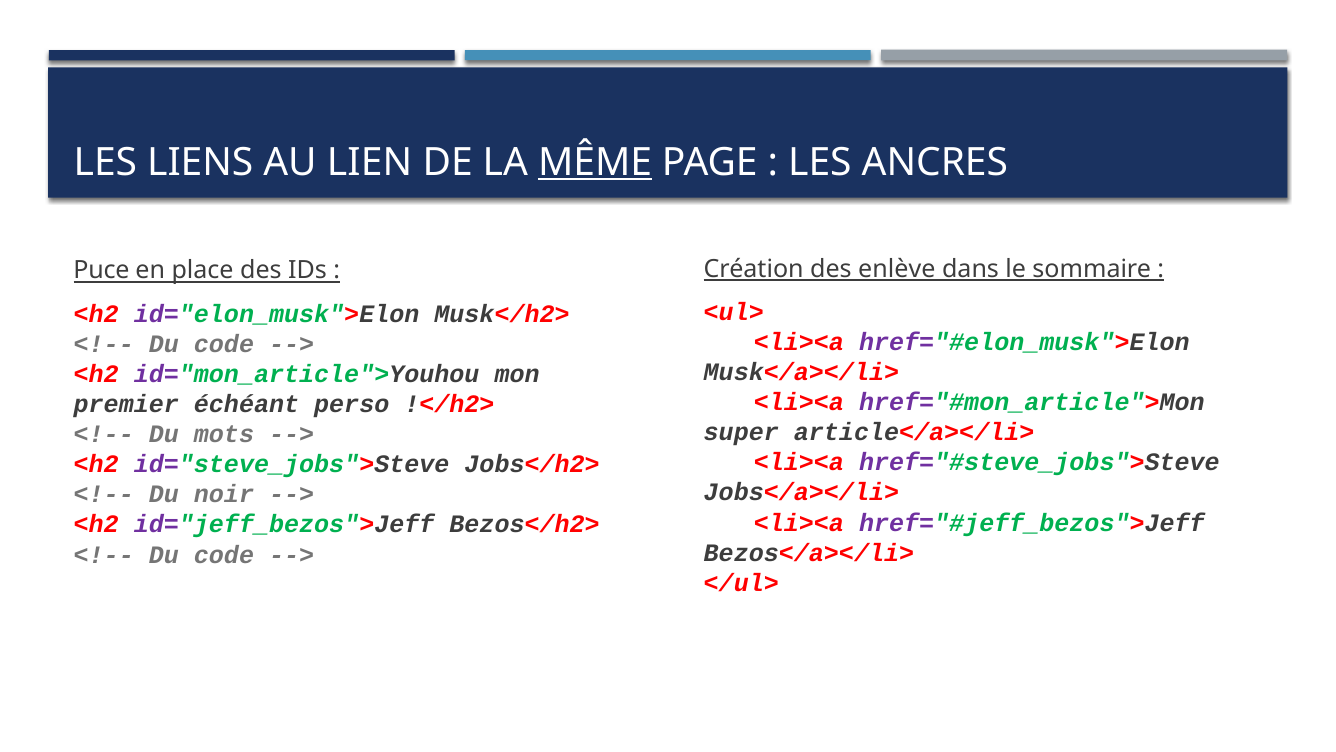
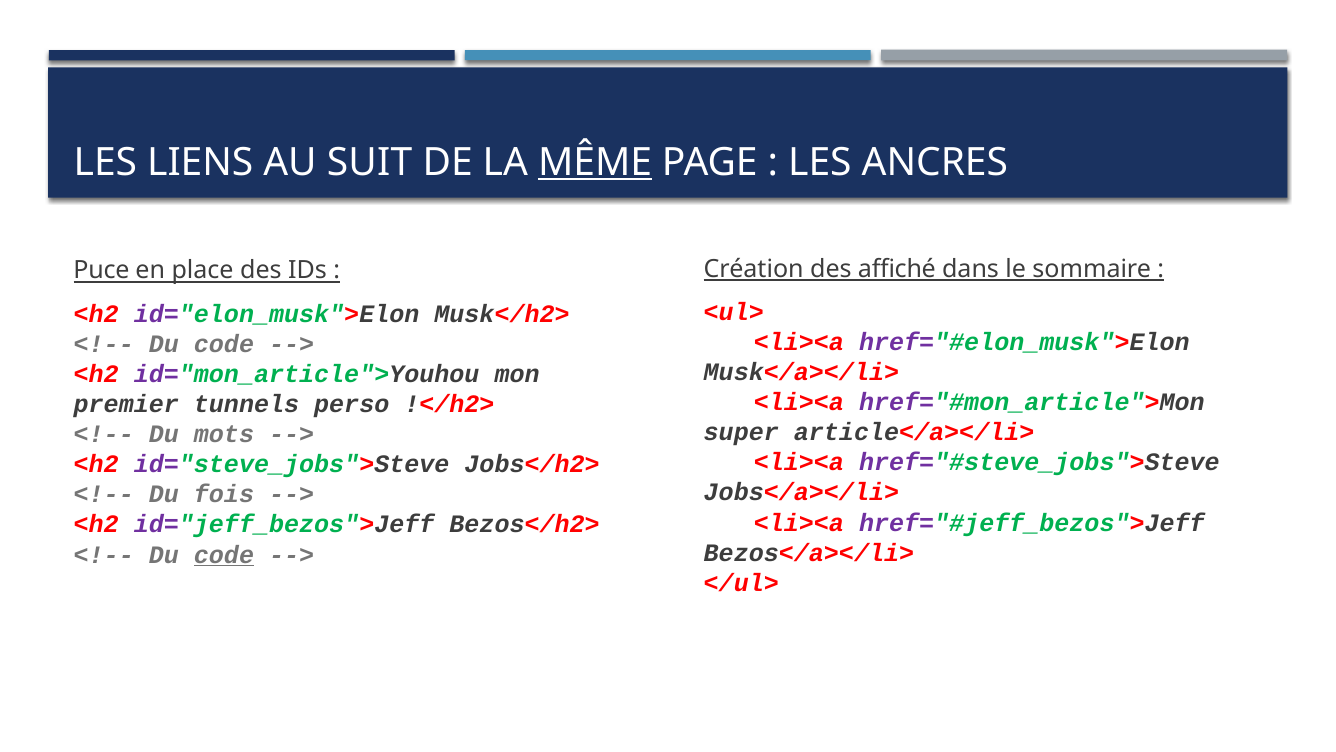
LIEN: LIEN -> SUIT
enlève: enlève -> affiché
échéant: échéant -> tunnels
noir: noir -> fois
code at (224, 554) underline: none -> present
